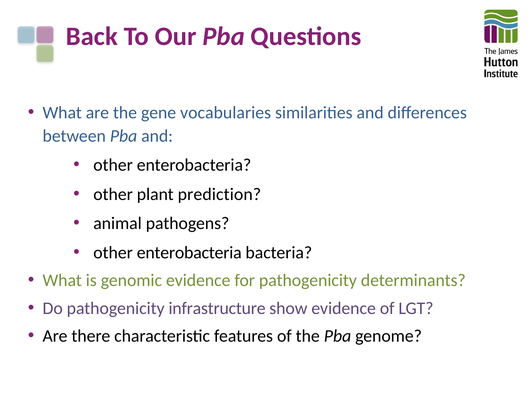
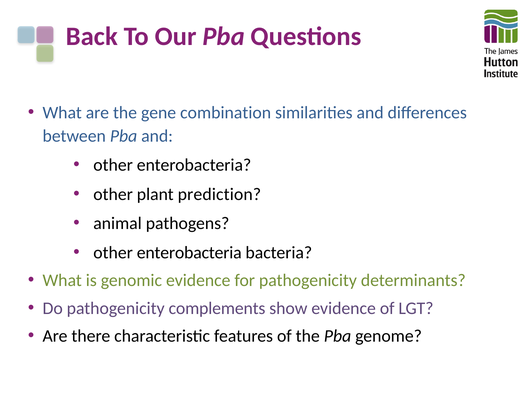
vocabularies: vocabularies -> combination
infrastructure: infrastructure -> complements
